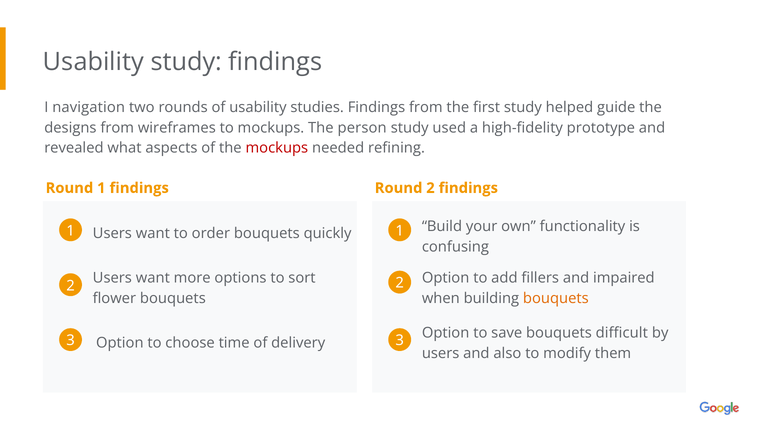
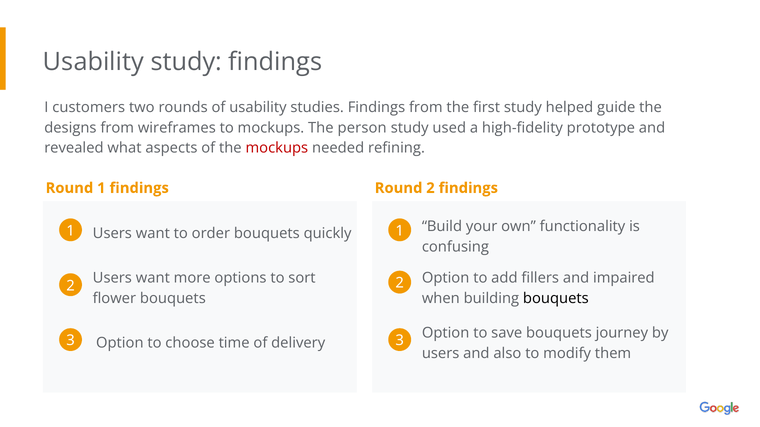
navigation: navigation -> customers
bouquets at (556, 299) colour: orange -> black
difficult: difficult -> journey
